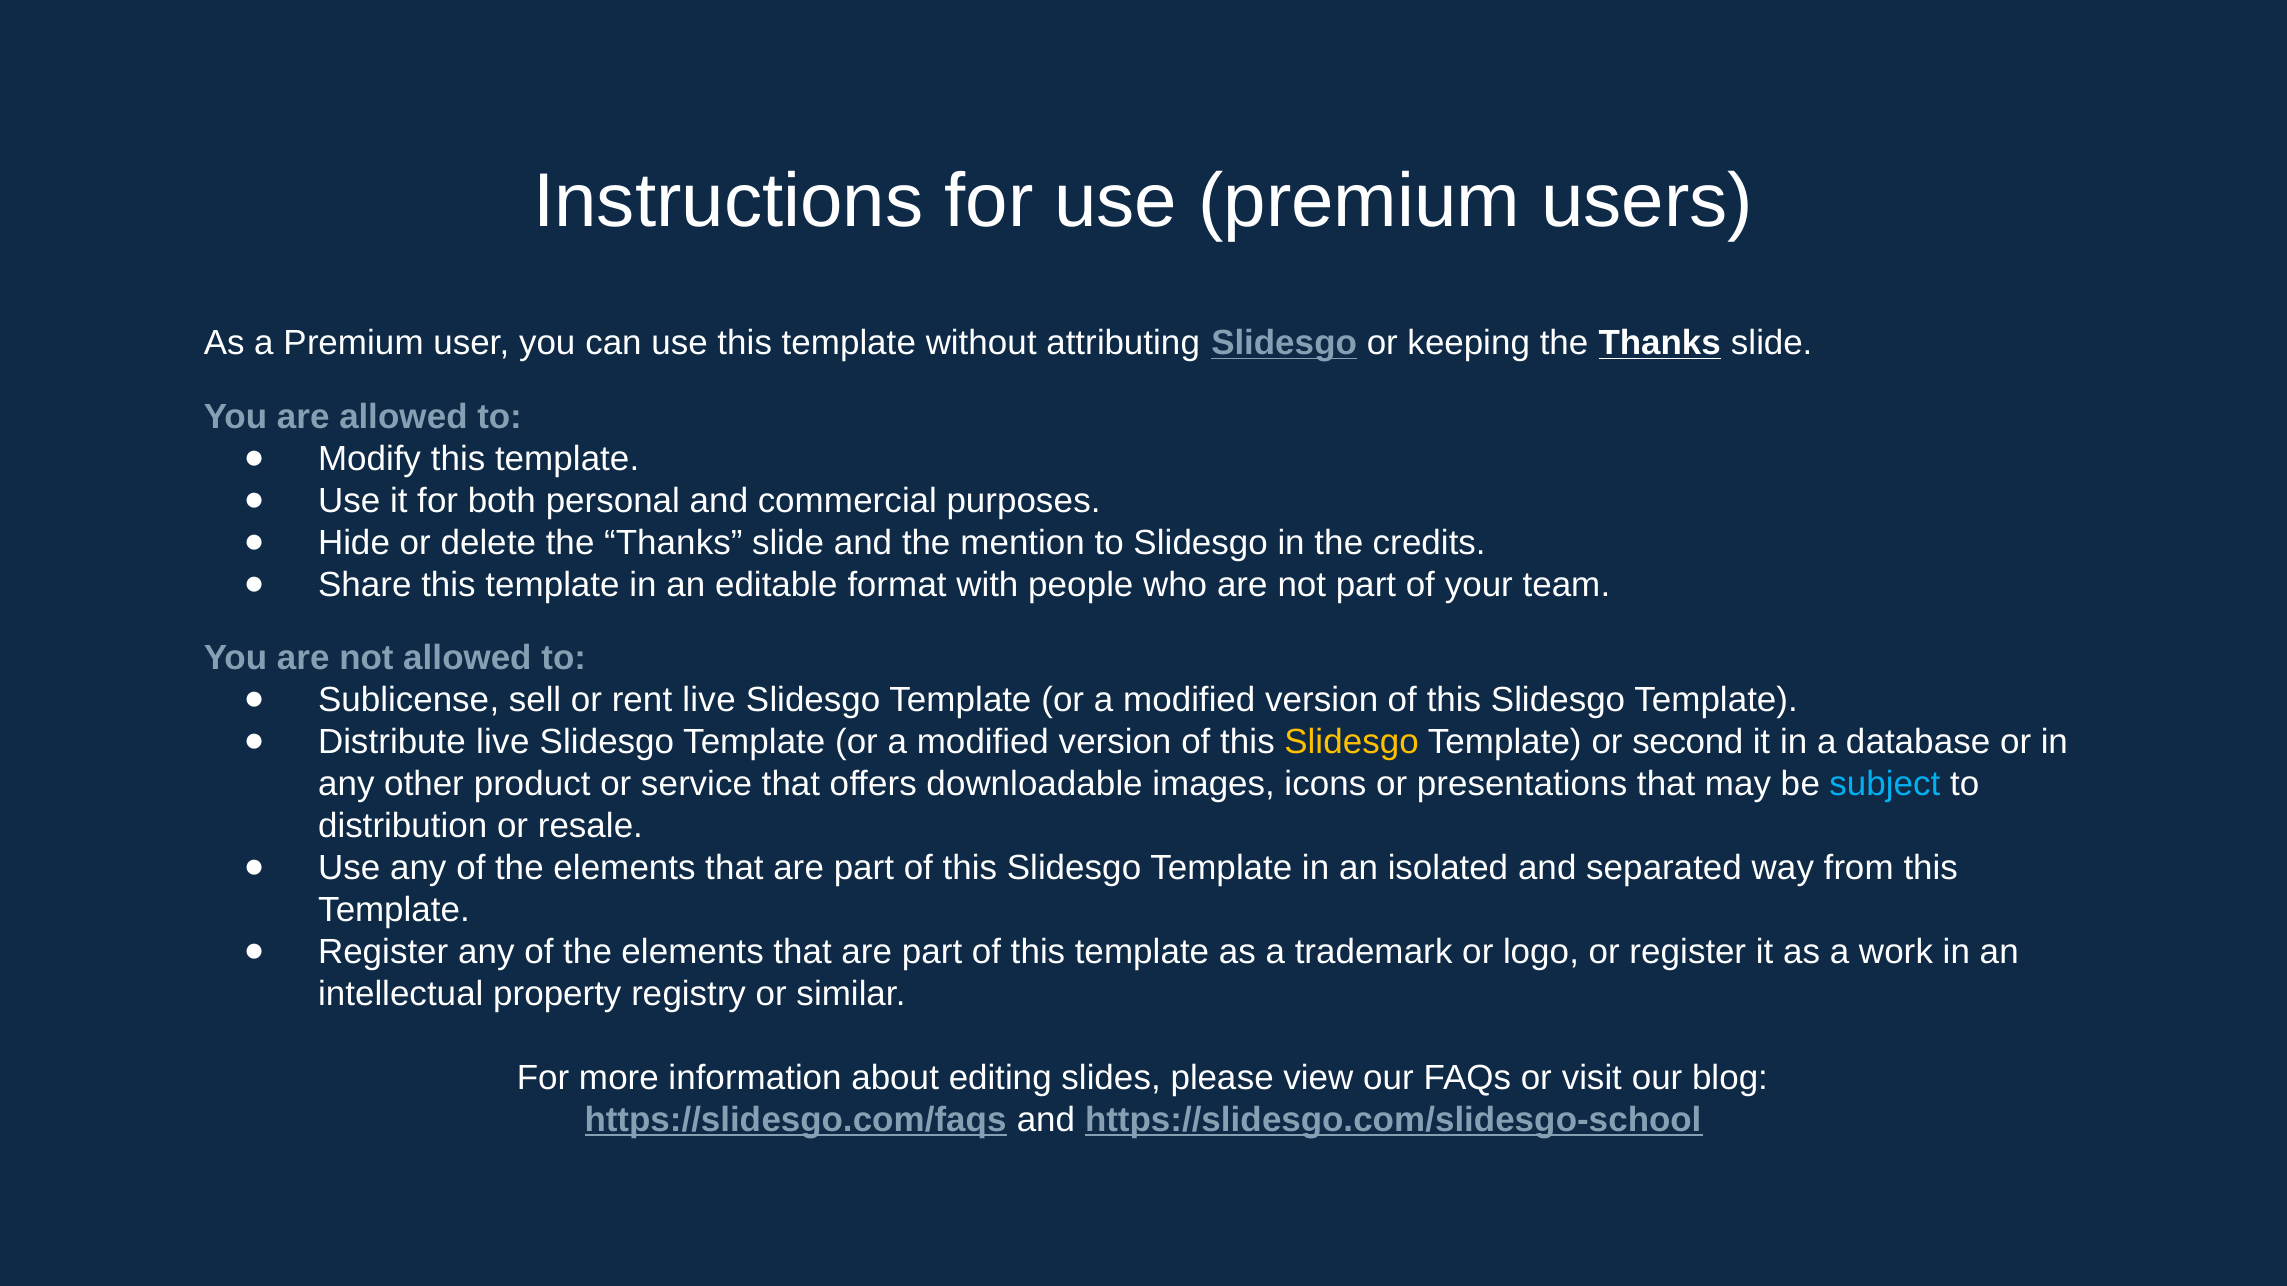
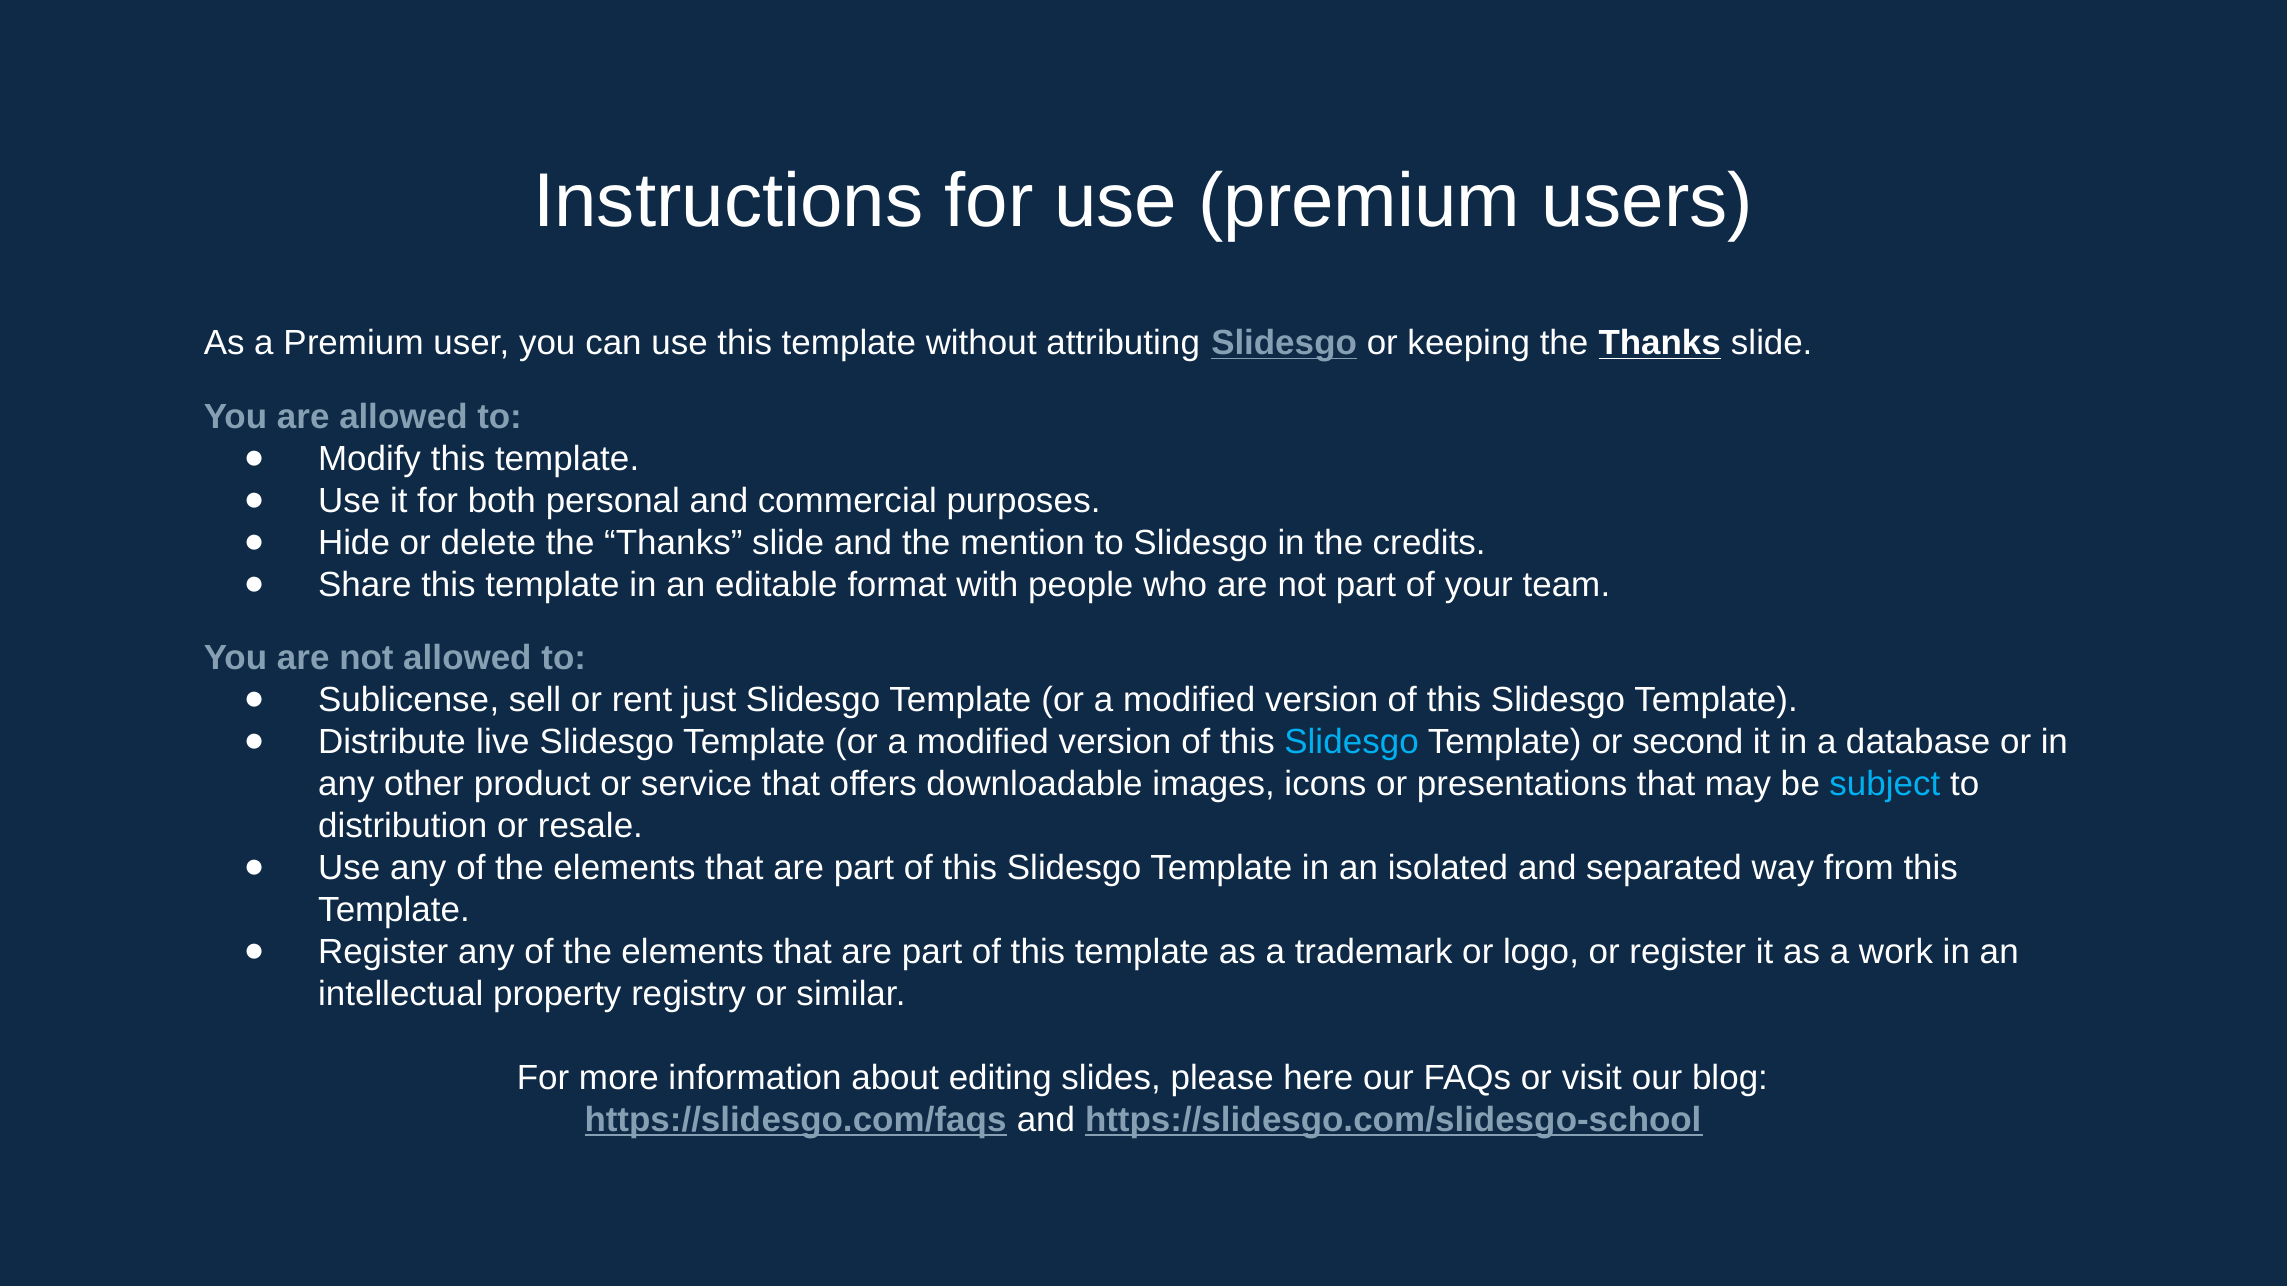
rent live: live -> just
Slidesgo at (1352, 743) colour: yellow -> light blue
view: view -> here
